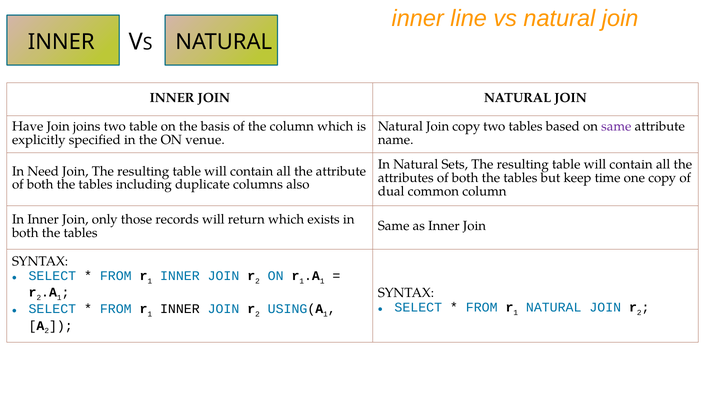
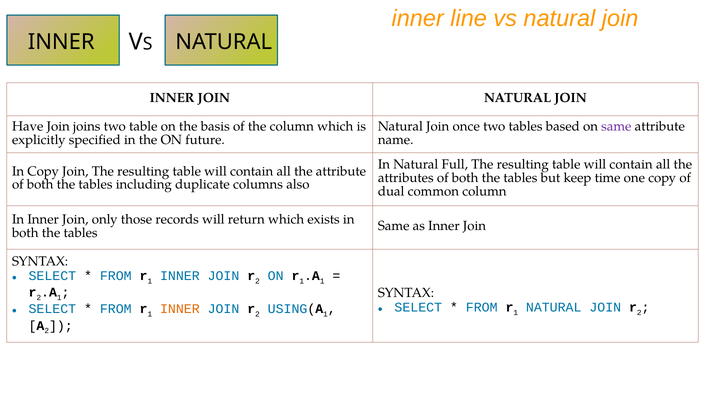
Join copy: copy -> once
venue: venue -> future
Sets: Sets -> Full
In Need: Need -> Copy
INNER at (180, 309) colour: black -> orange
